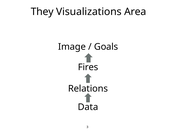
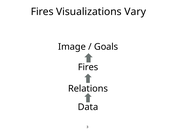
They at (42, 12): They -> Fires
Area: Area -> Vary
